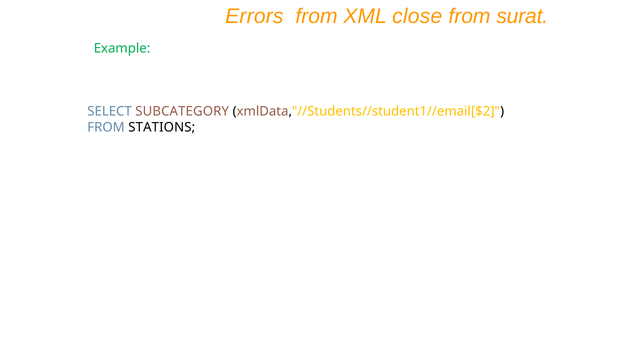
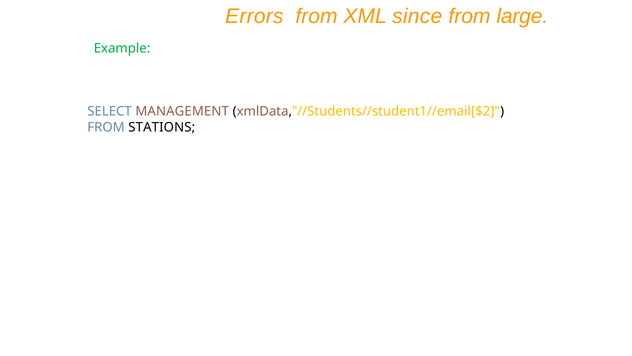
close: close -> since
surat: surat -> large
SUBCATEGORY: SUBCATEGORY -> MANAGEMENT
